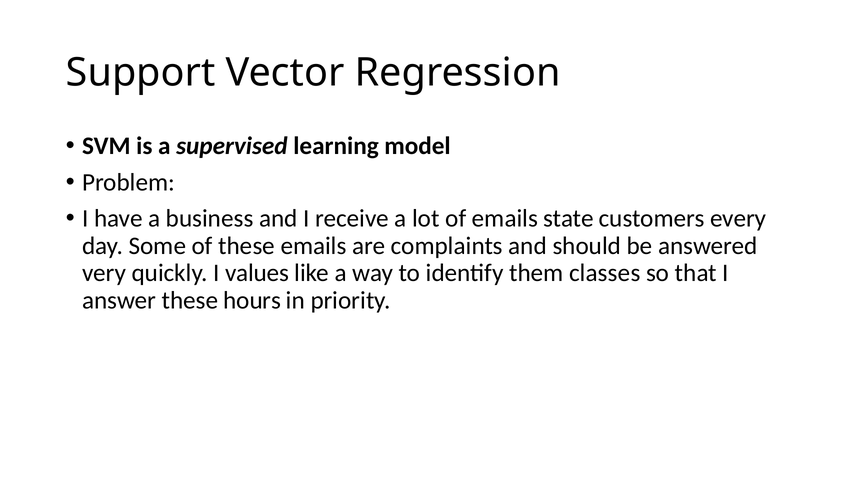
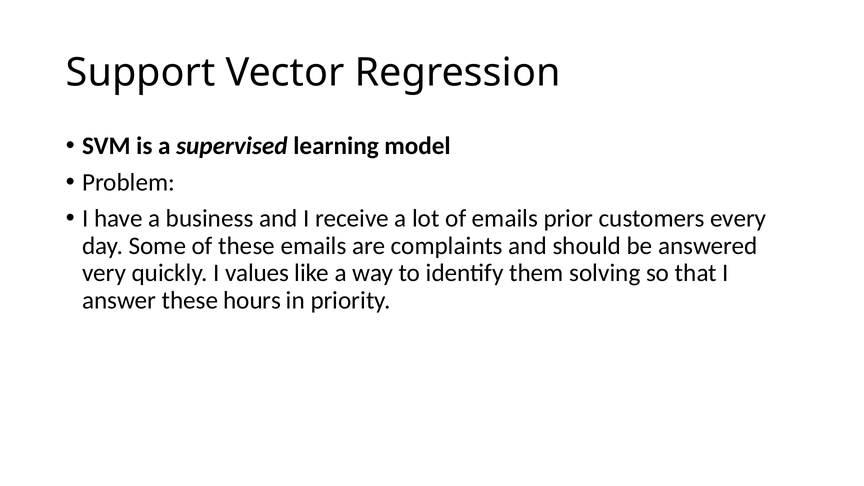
state: state -> prior
classes: classes -> solving
